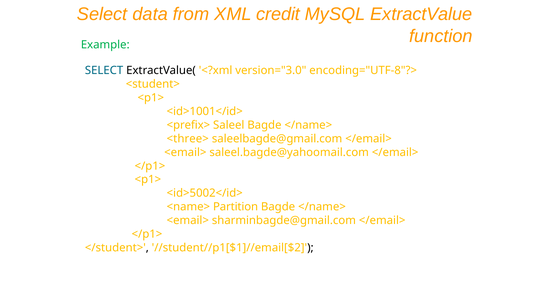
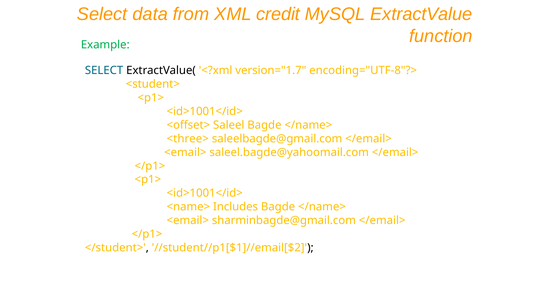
version="3.0: version="3.0 -> version="1.7
<prefix>: <prefix> -> <offset>
<id>5002</id> at (205, 193): <id>5002</id> -> <id>1001</id>
Partition: Partition -> Includes
